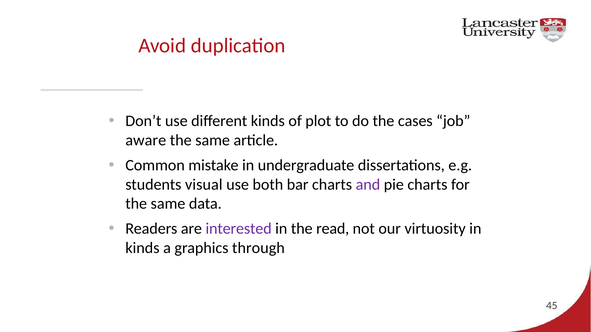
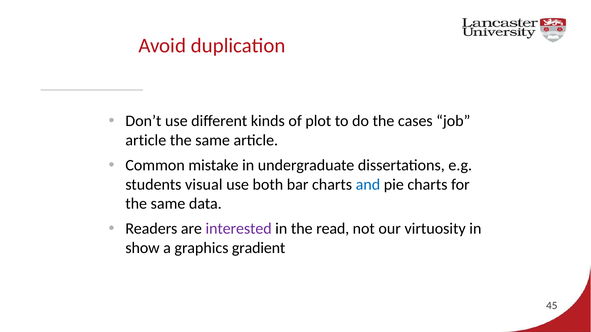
aware at (146, 140): aware -> article
and colour: purple -> blue
kinds at (142, 248): kinds -> show
through: through -> gradient
